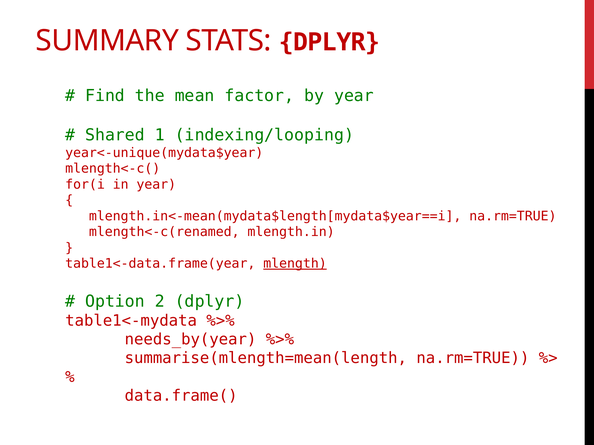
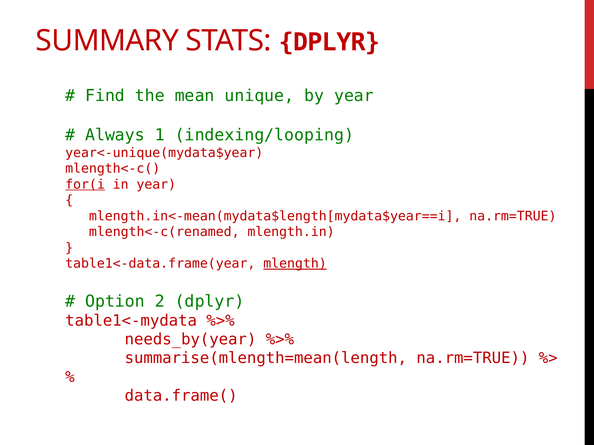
factor: factor -> unique
Shared: Shared -> Always
for(i underline: none -> present
